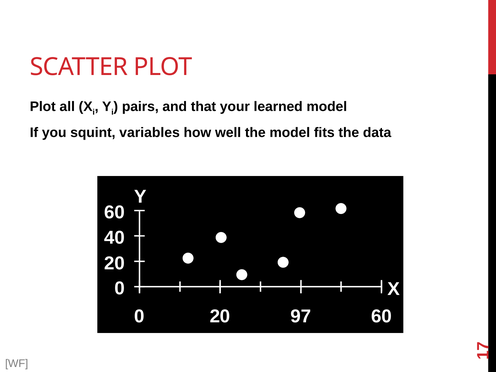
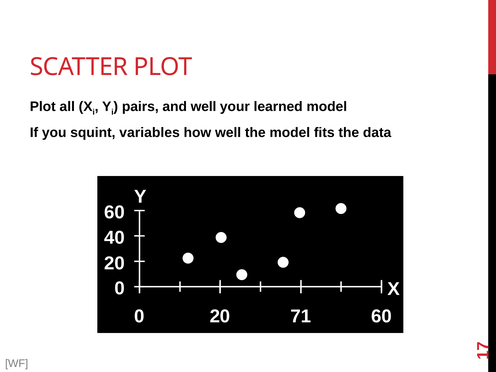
and that: that -> well
97: 97 -> 71
